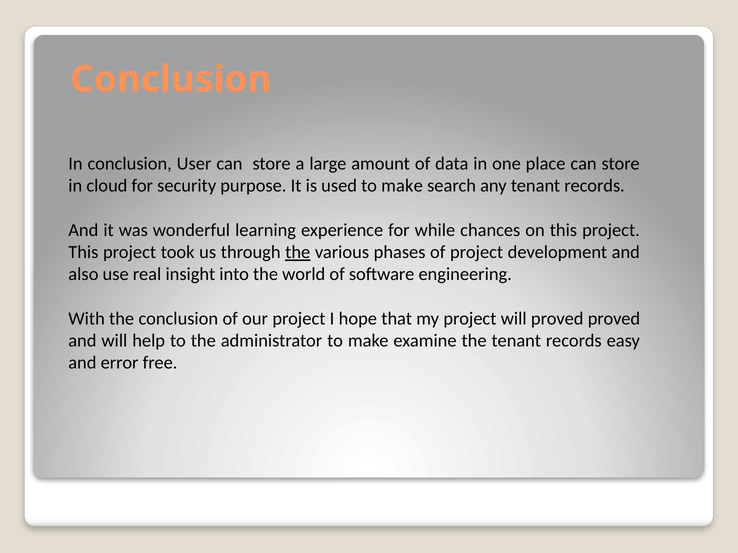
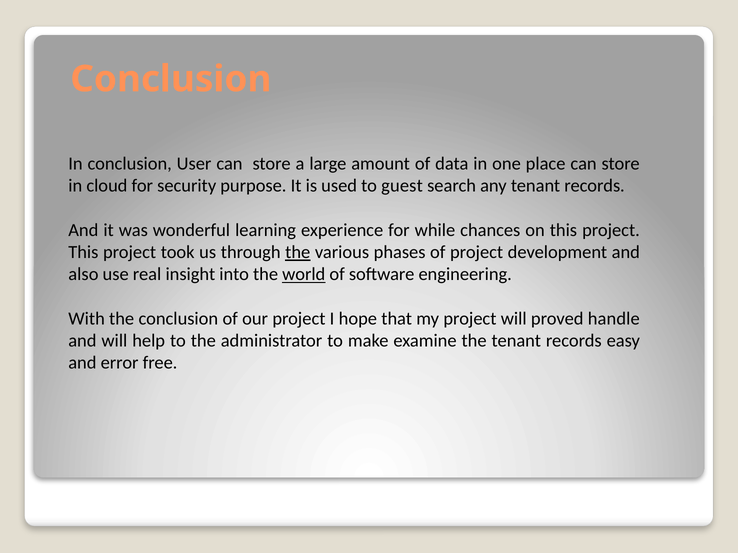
used to make: make -> guest
world underline: none -> present
proved proved: proved -> handle
